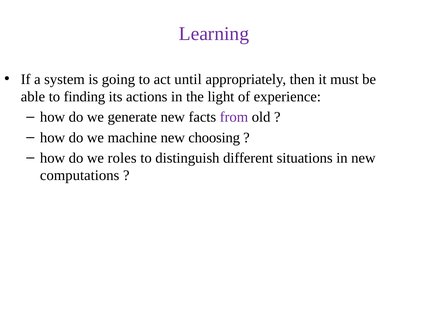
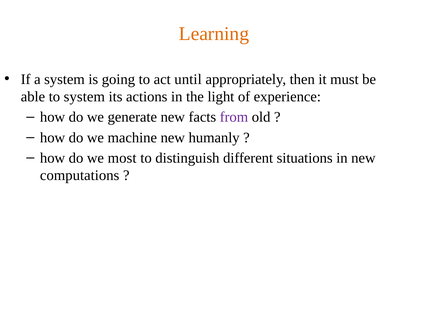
Learning colour: purple -> orange
to finding: finding -> system
choosing: choosing -> humanly
roles: roles -> most
